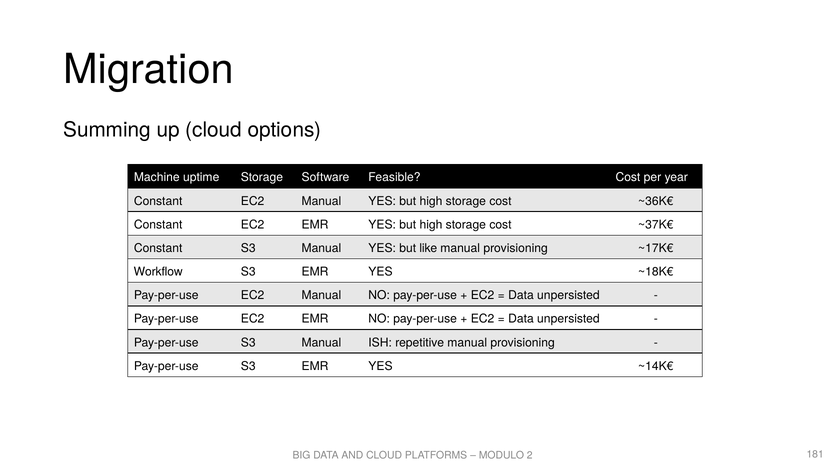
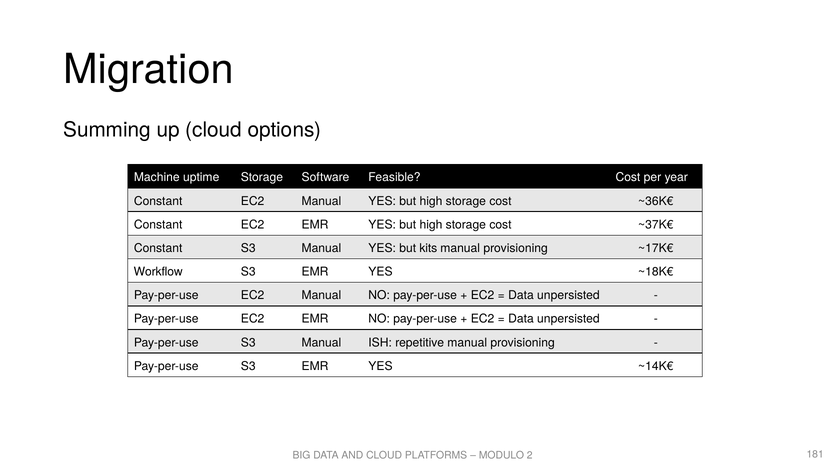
like: like -> kits
